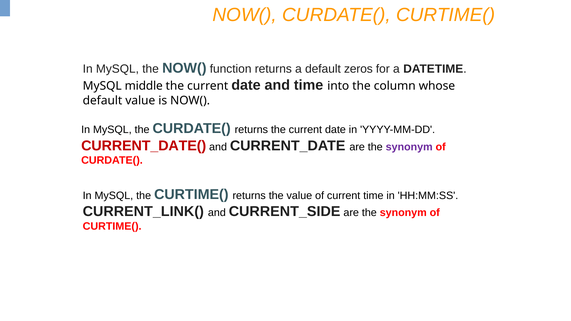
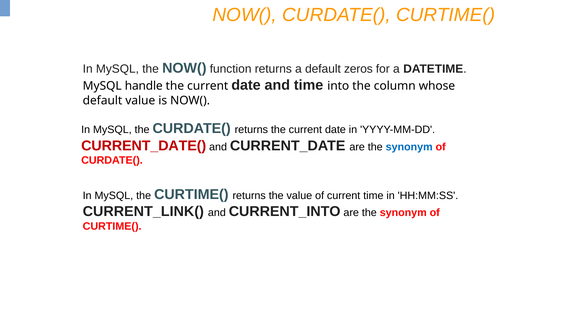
middle: middle -> handle
synonym at (409, 147) colour: purple -> blue
CURRENT_SIDE: CURRENT_SIDE -> CURRENT_INTO
